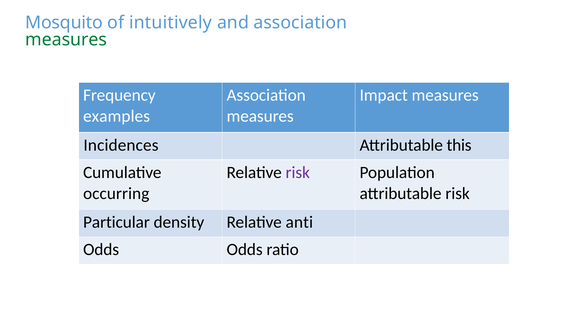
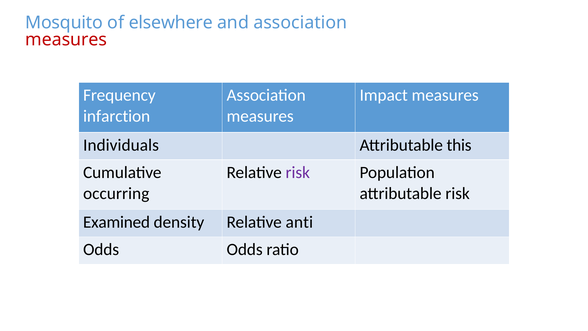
intuitively: intuitively -> elsewhere
measures at (66, 40) colour: green -> red
examples: examples -> infarction
Incidences: Incidences -> Individuals
Particular: Particular -> Examined
